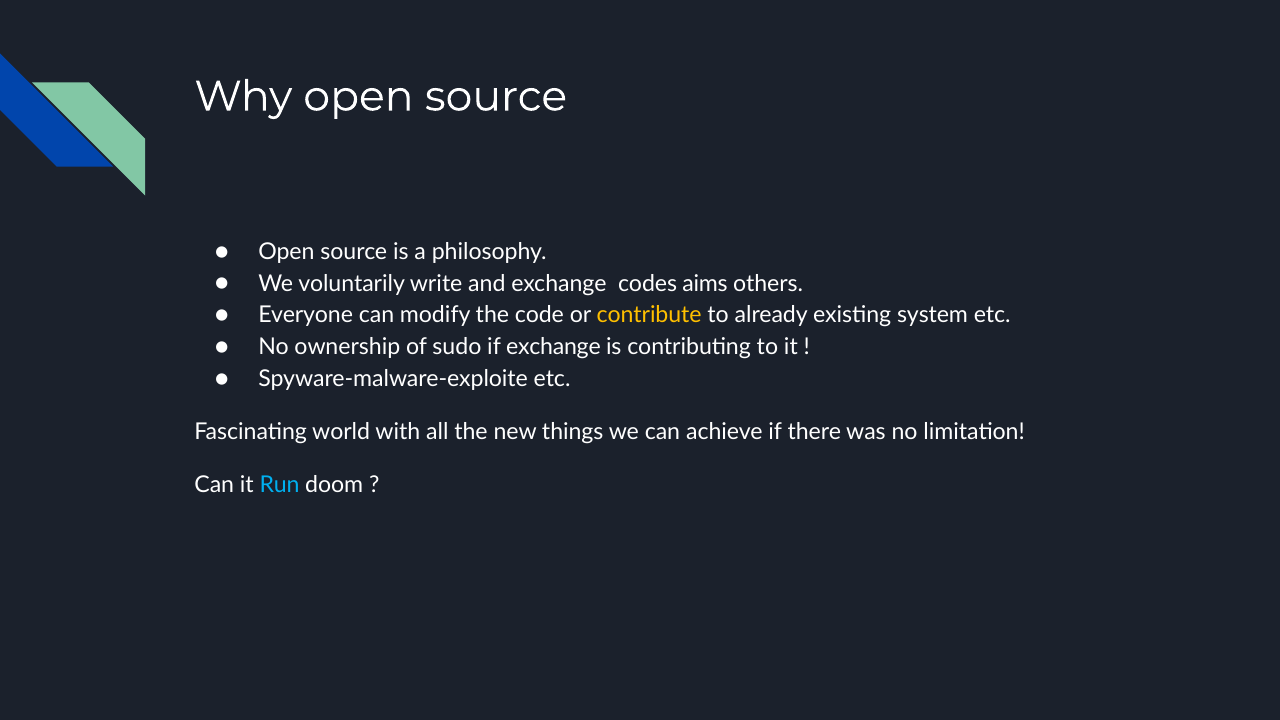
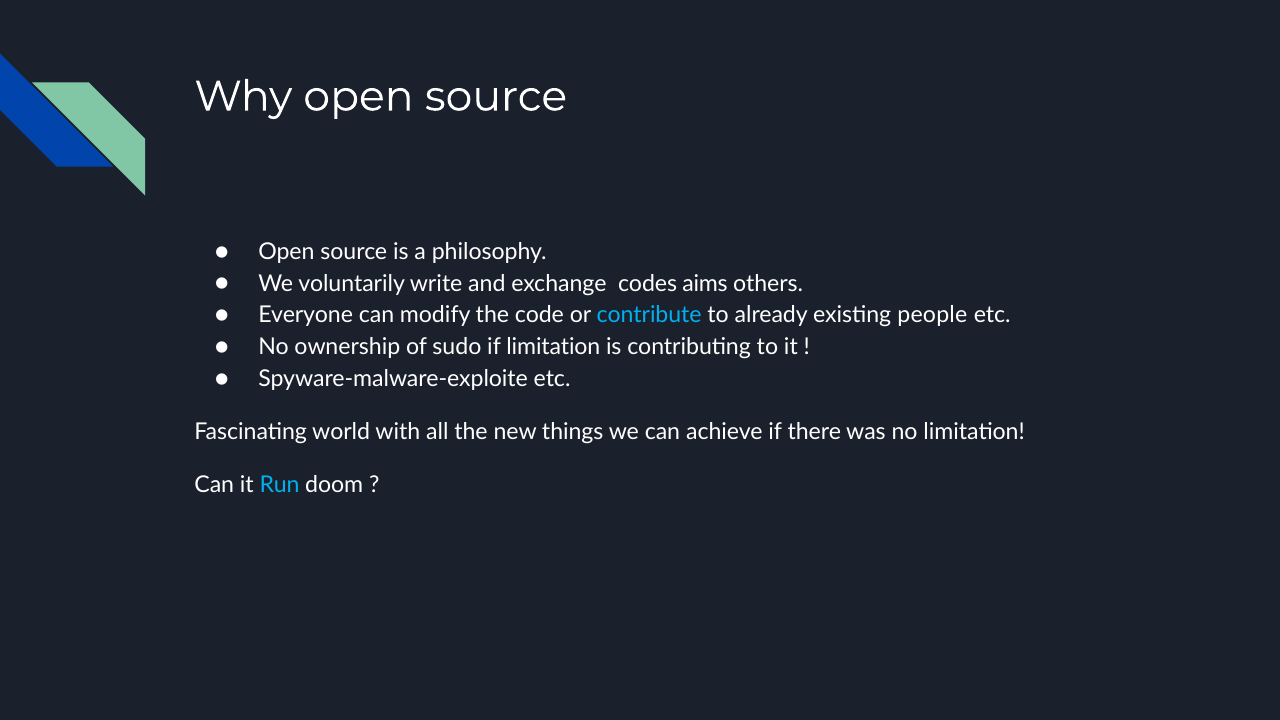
contribute colour: yellow -> light blue
system: system -> people
if exchange: exchange -> limitation
